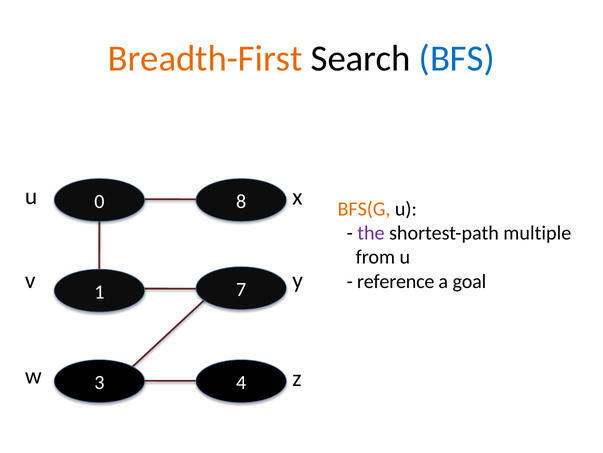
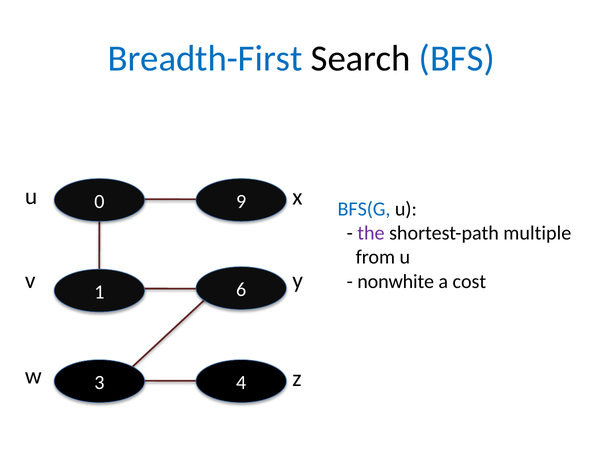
Breadth-First colour: orange -> blue
8: 8 -> 9
BFS(G colour: orange -> blue
7: 7 -> 6
reference: reference -> nonwhite
goal: goal -> cost
